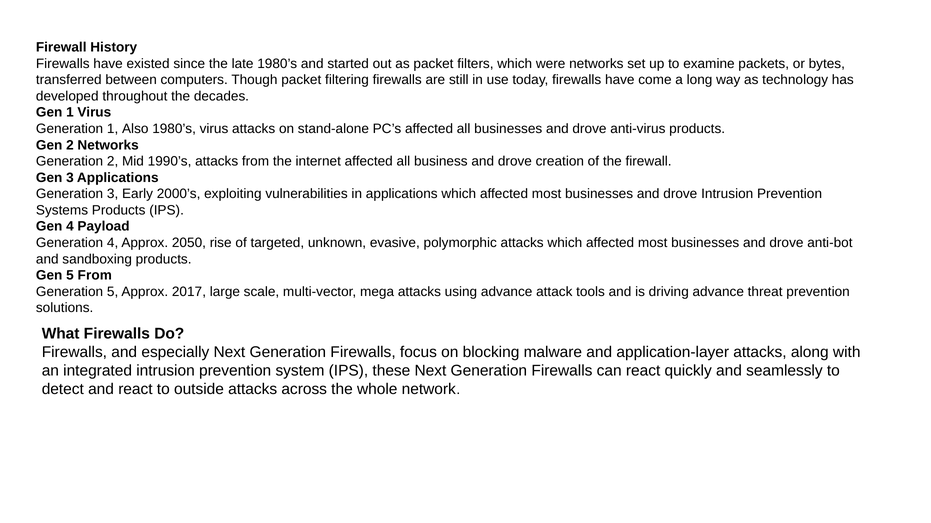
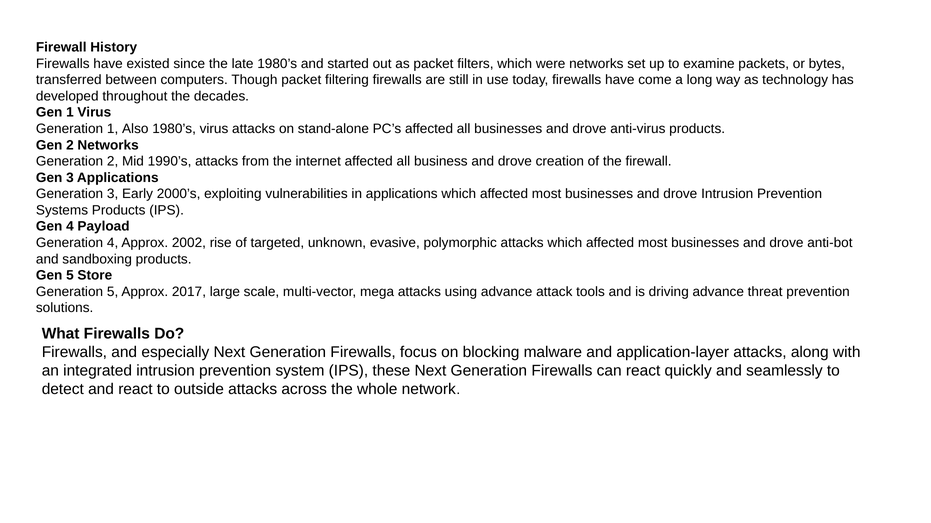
2050: 2050 -> 2002
5 From: From -> Store
